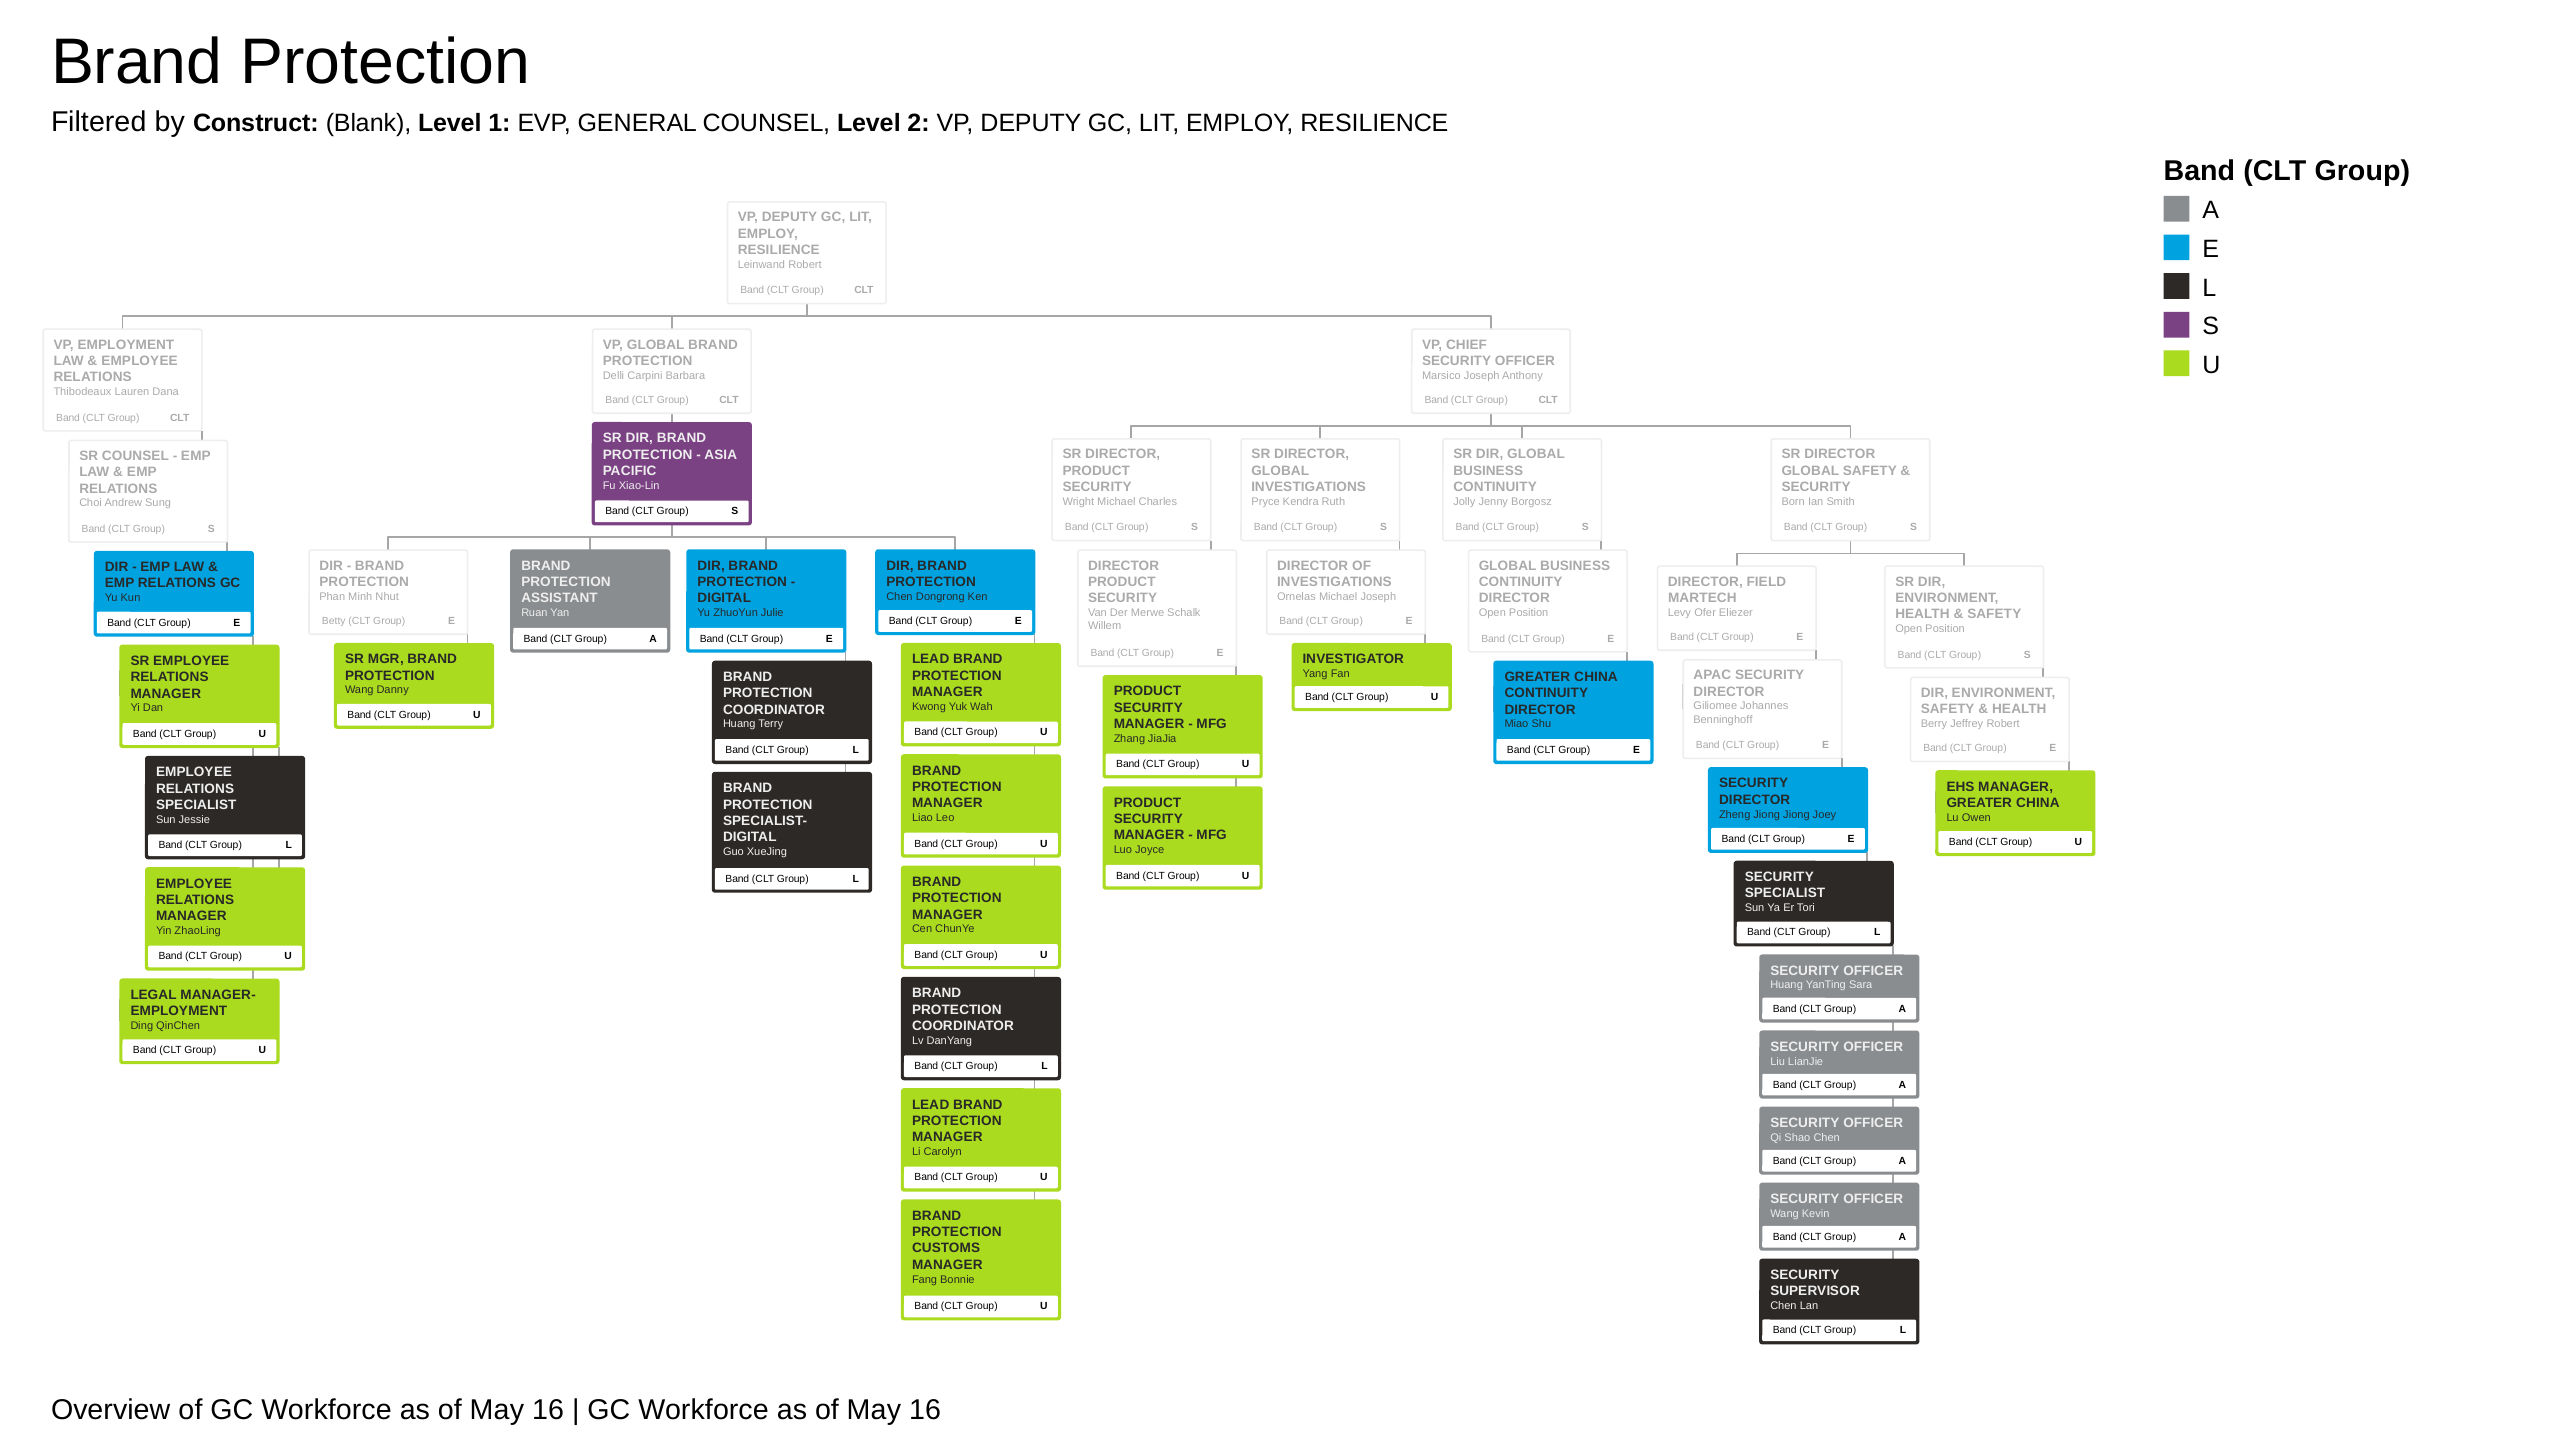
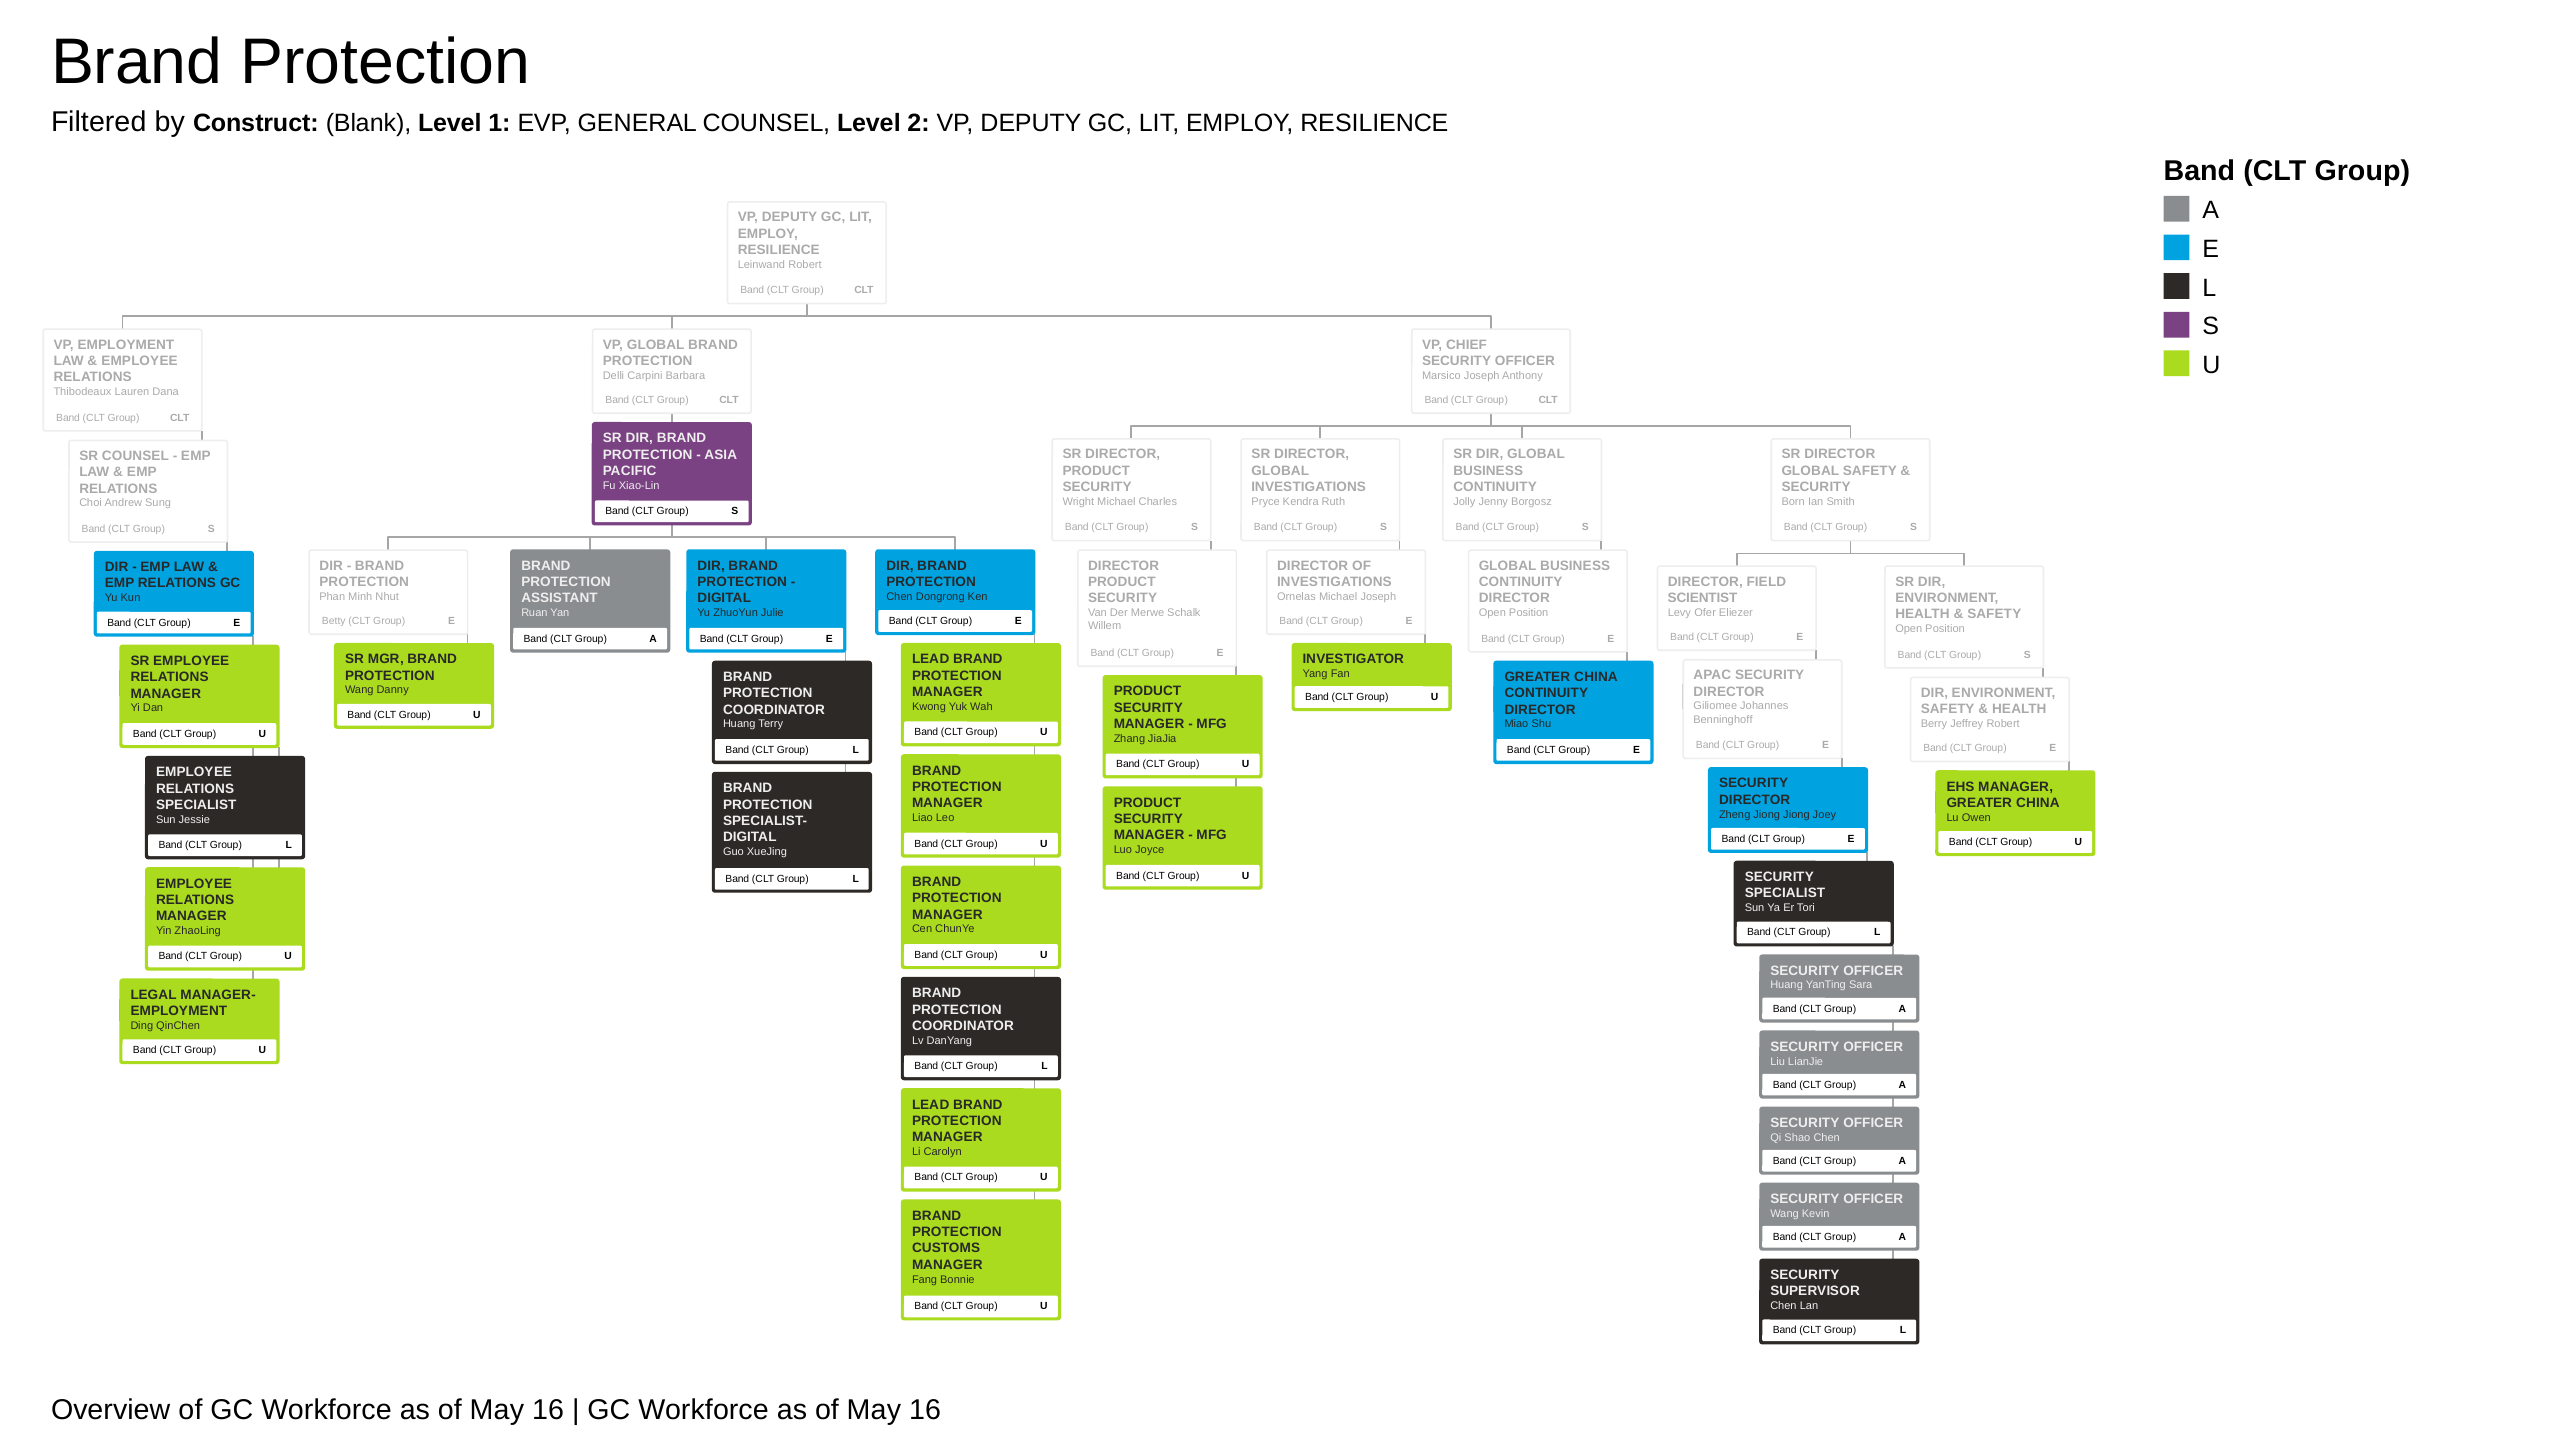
MARTECH: MARTECH -> SCIENTIST
